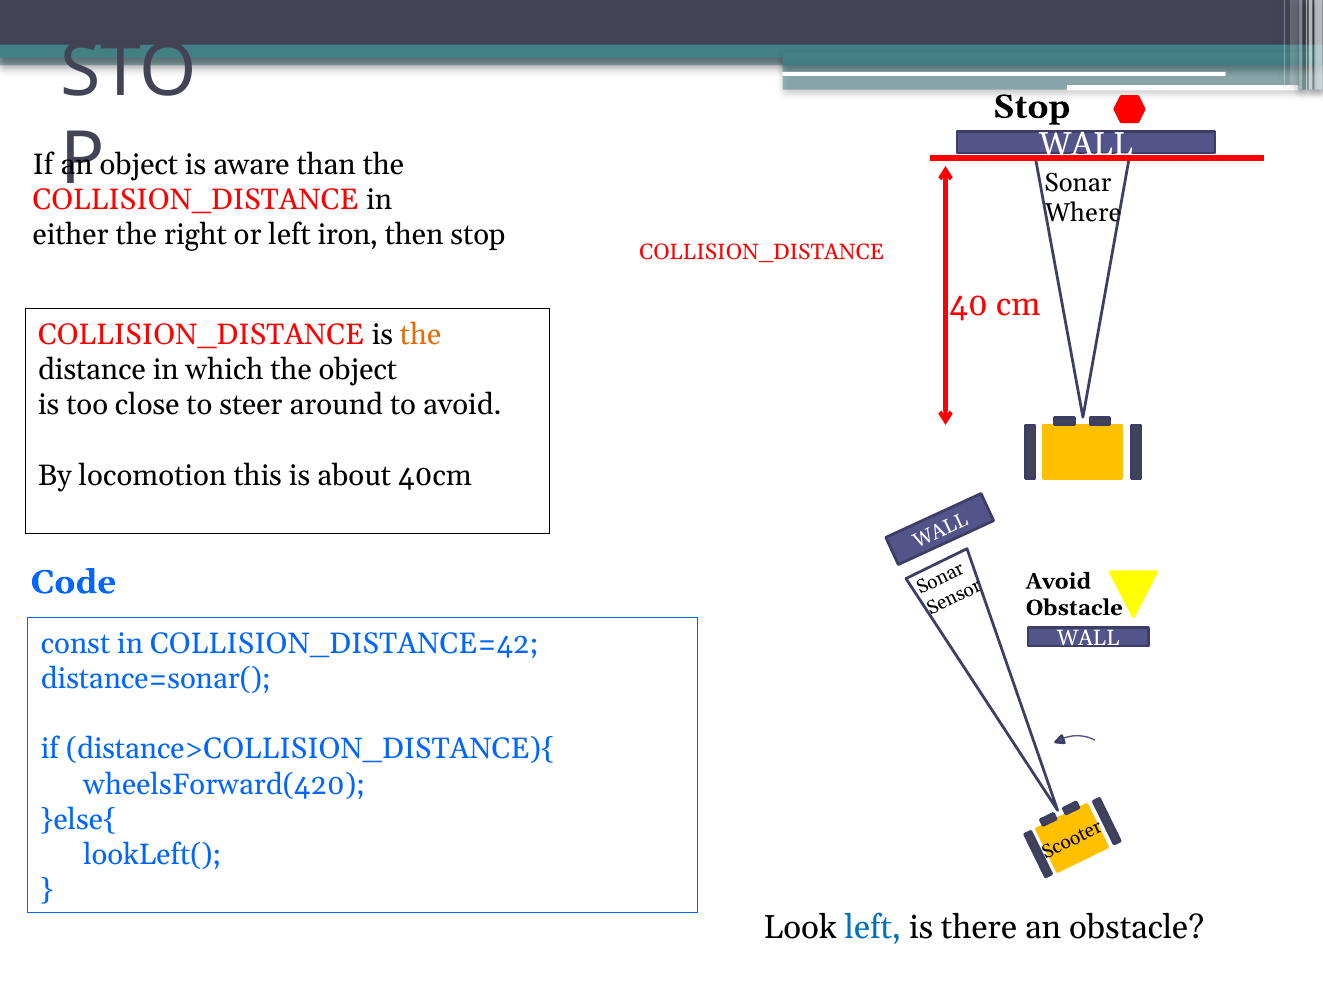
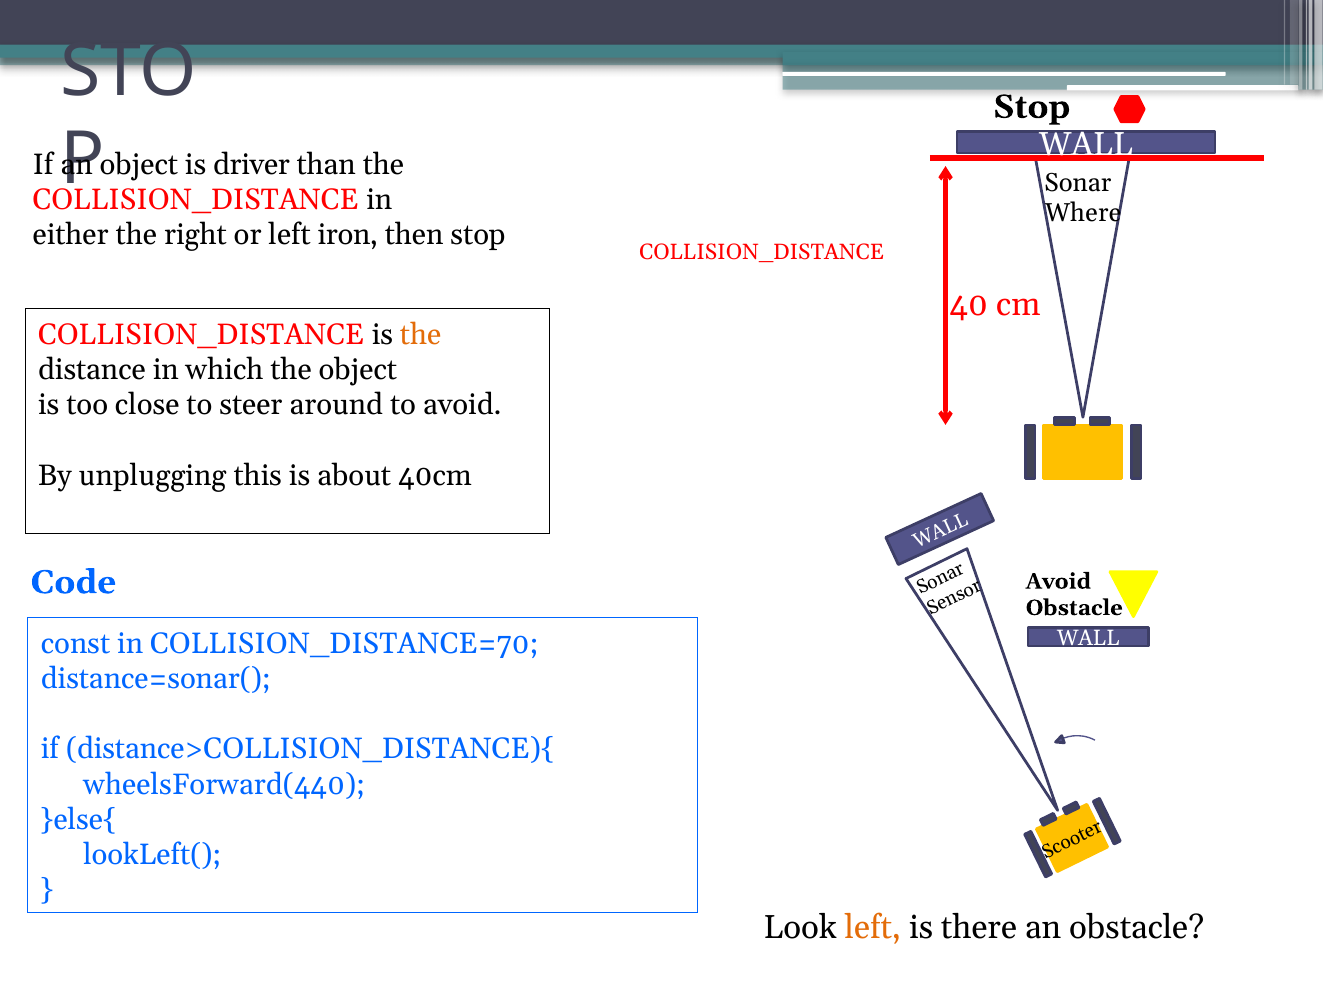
aware: aware -> driver
locomotion: locomotion -> unplugging
COLLISION_DISTANCE=42: COLLISION_DISTANCE=42 -> COLLISION_DISTANCE=70
wheelsForward(420: wheelsForward(420 -> wheelsForward(440
left at (873, 928) colour: blue -> orange
